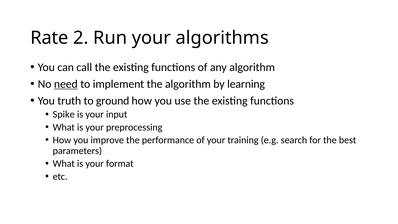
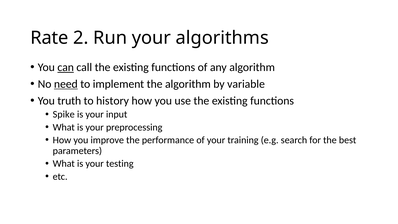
can underline: none -> present
learning: learning -> variable
ground: ground -> history
format: format -> testing
